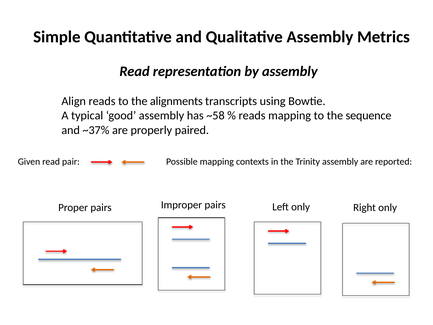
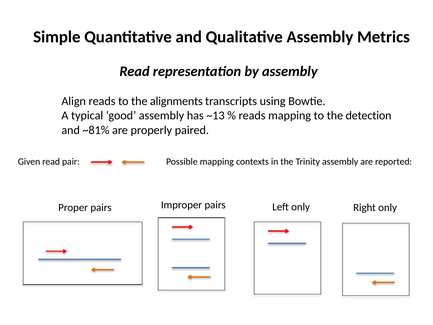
~58: ~58 -> ~13
sequence: sequence -> detection
~37%: ~37% -> ~81%
